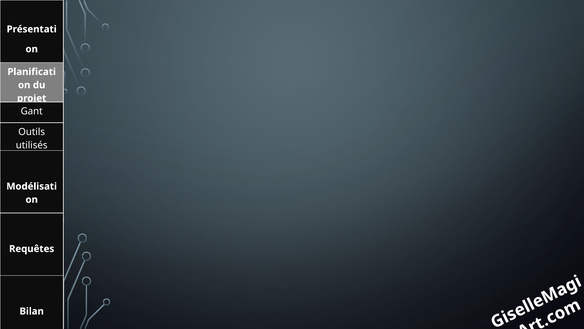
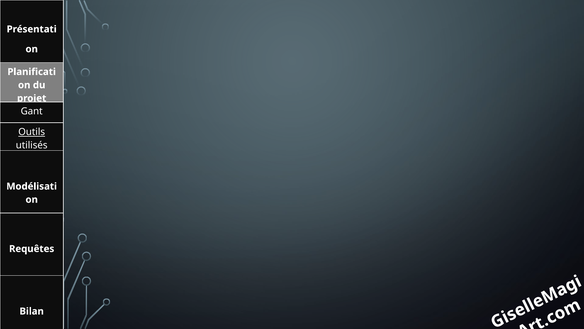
Outils underline: none -> present
